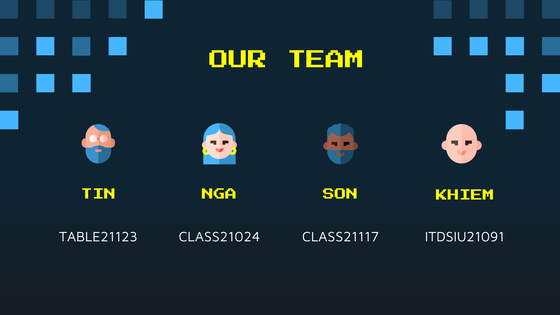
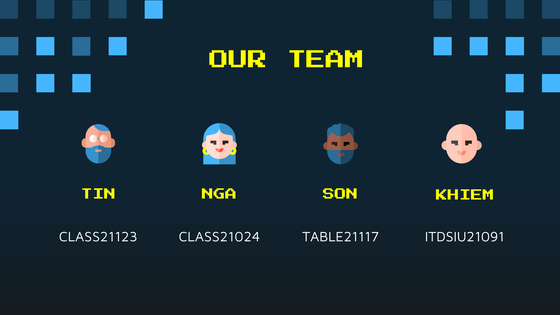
TABLE21123: TABLE21123 -> CLASS21123
CLASS21117: CLASS21117 -> TABLE21117
